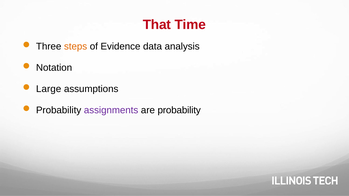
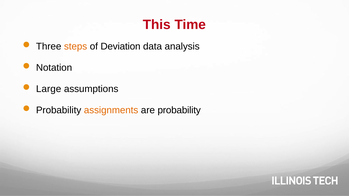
That: That -> This
Evidence: Evidence -> Deviation
assignments colour: purple -> orange
